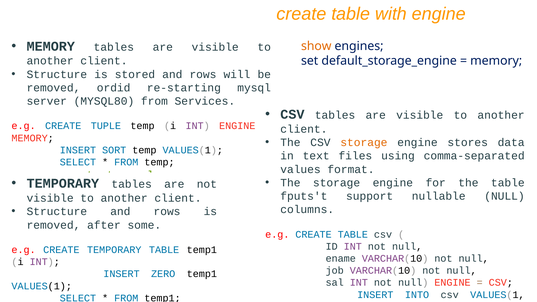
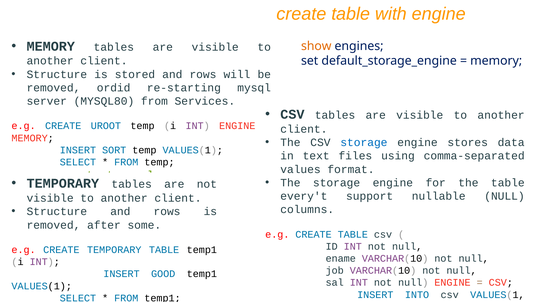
TUPLE: TUPLE -> UROOT
storage at (364, 142) colour: orange -> blue
fputs't: fputs't -> every't
ZERO: ZERO -> GOOD
